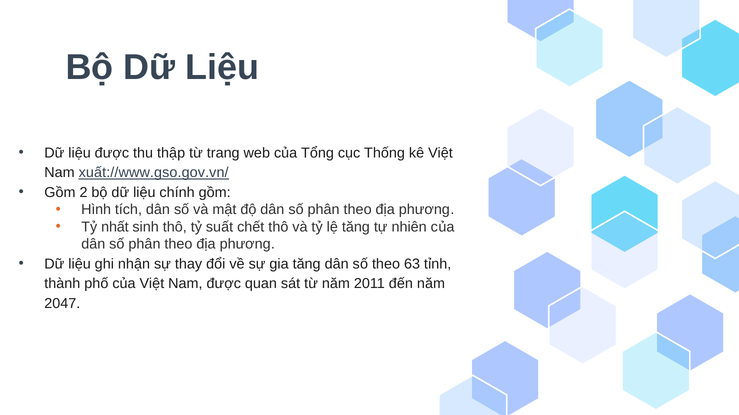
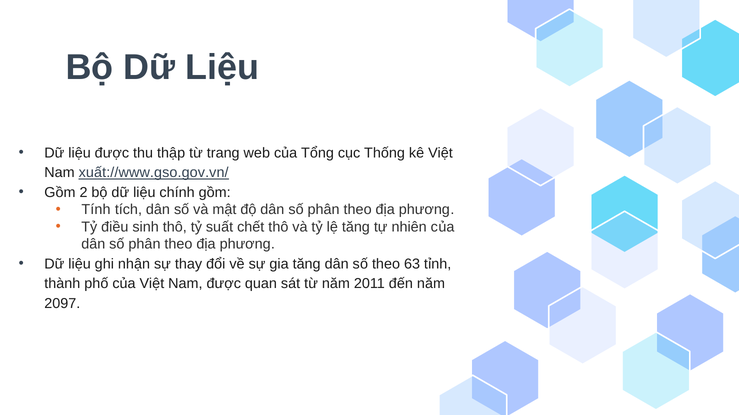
Hình: Hình -> Tính
nhất: nhất -> điều
2047: 2047 -> 2097
